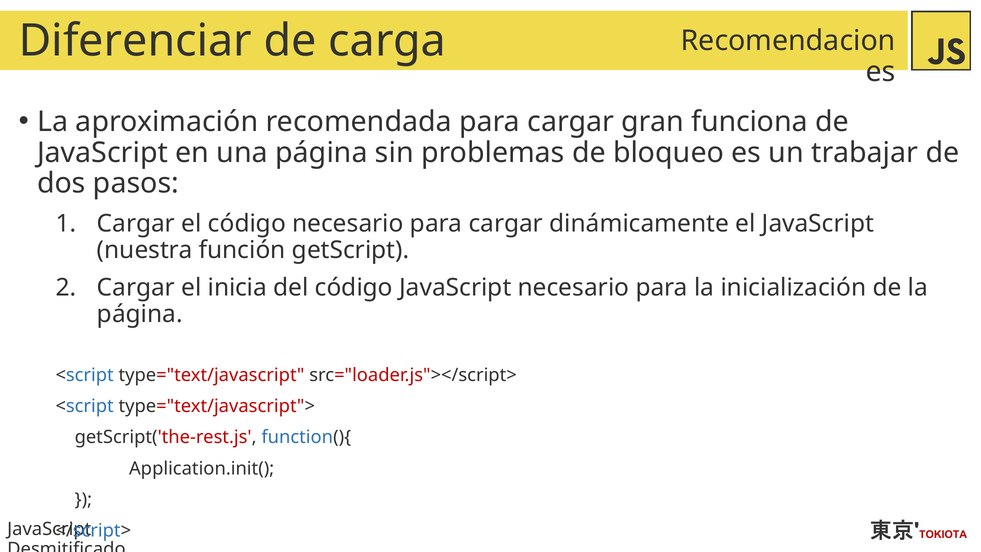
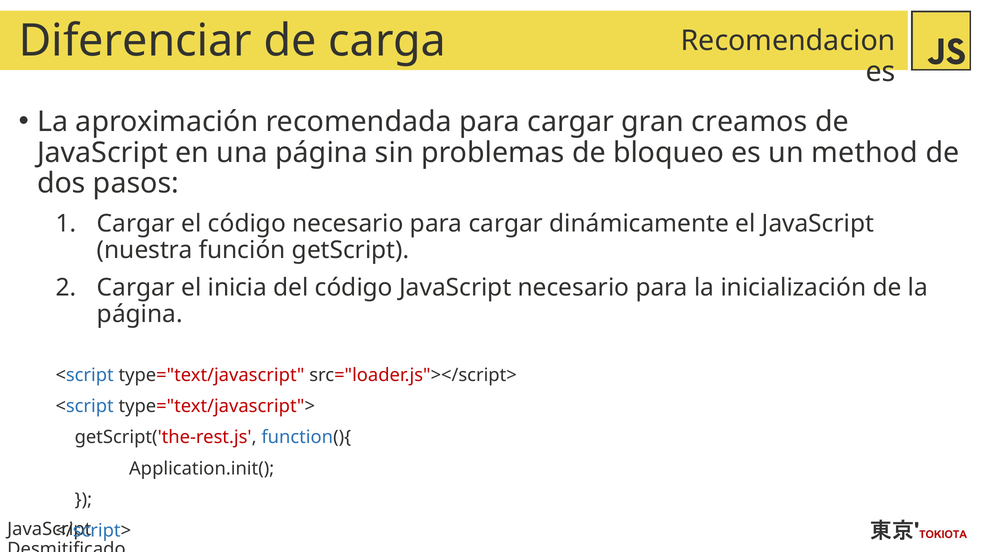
funciona: funciona -> creamos
trabajar: trabajar -> method
